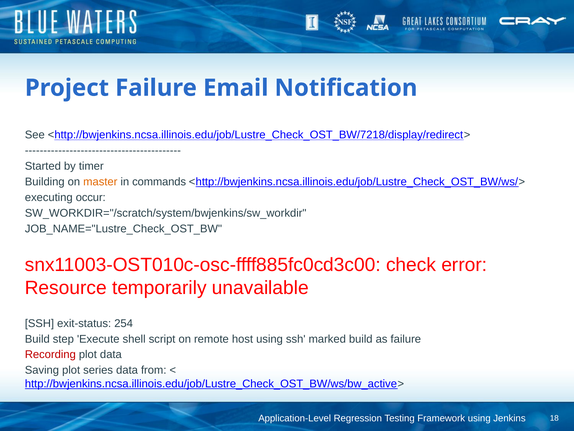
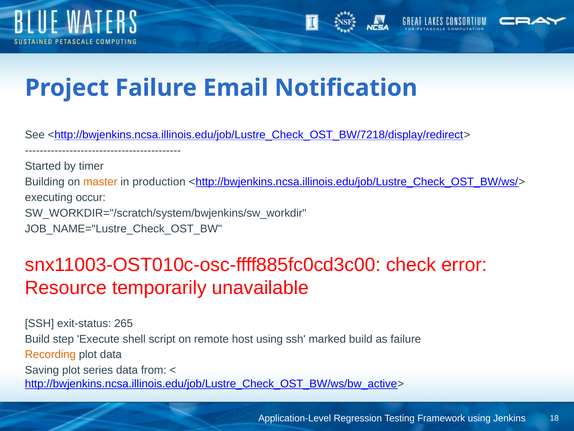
commands: commands -> production
254: 254 -> 265
Recording colour: red -> orange
